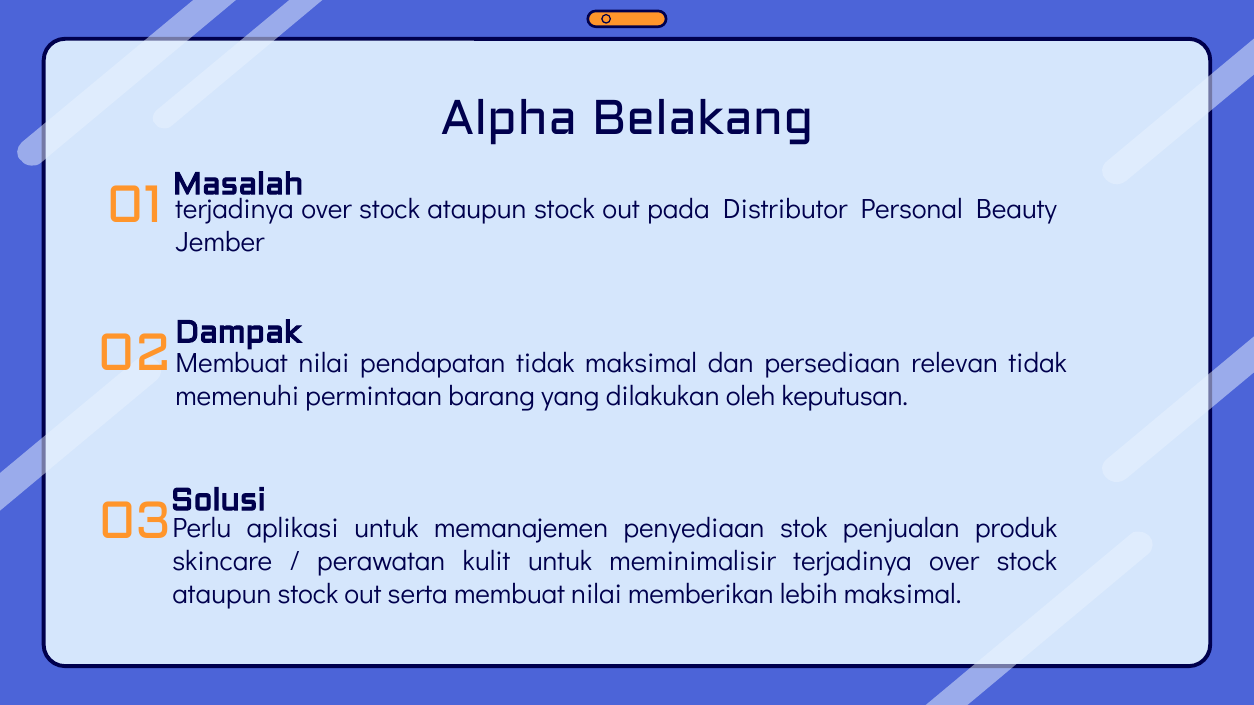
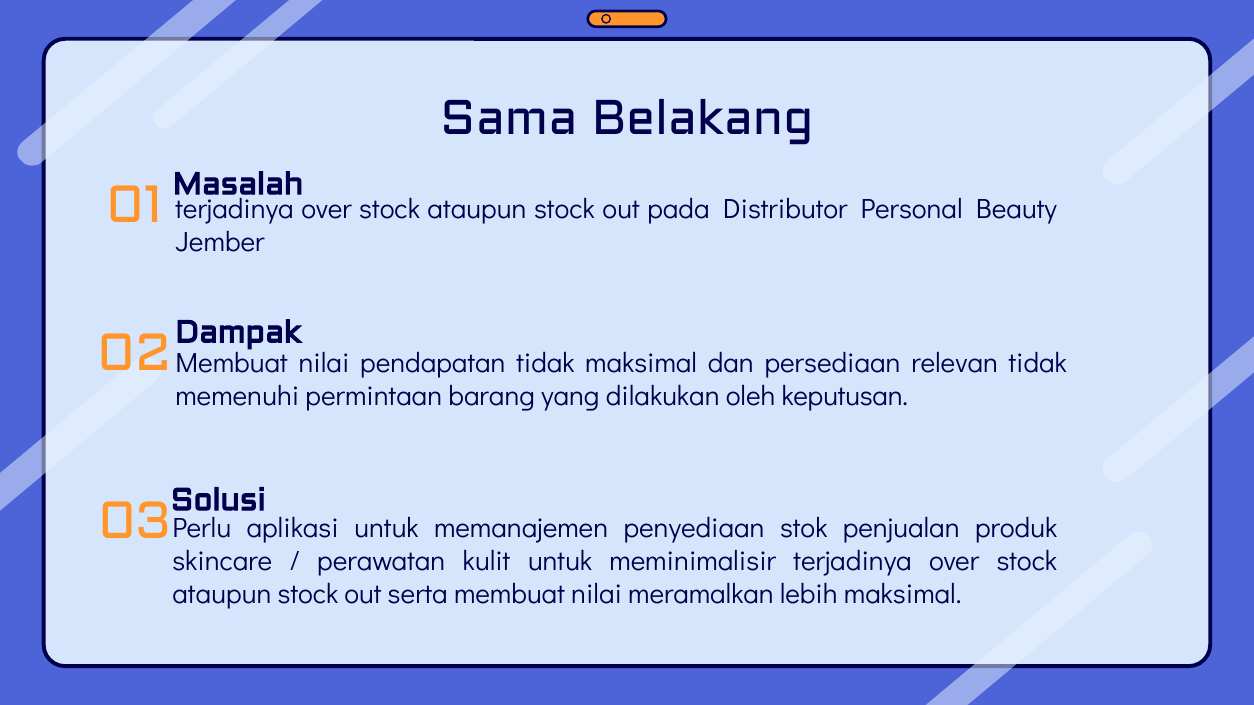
Alpha: Alpha -> Sama
memberikan: memberikan -> meramalkan
